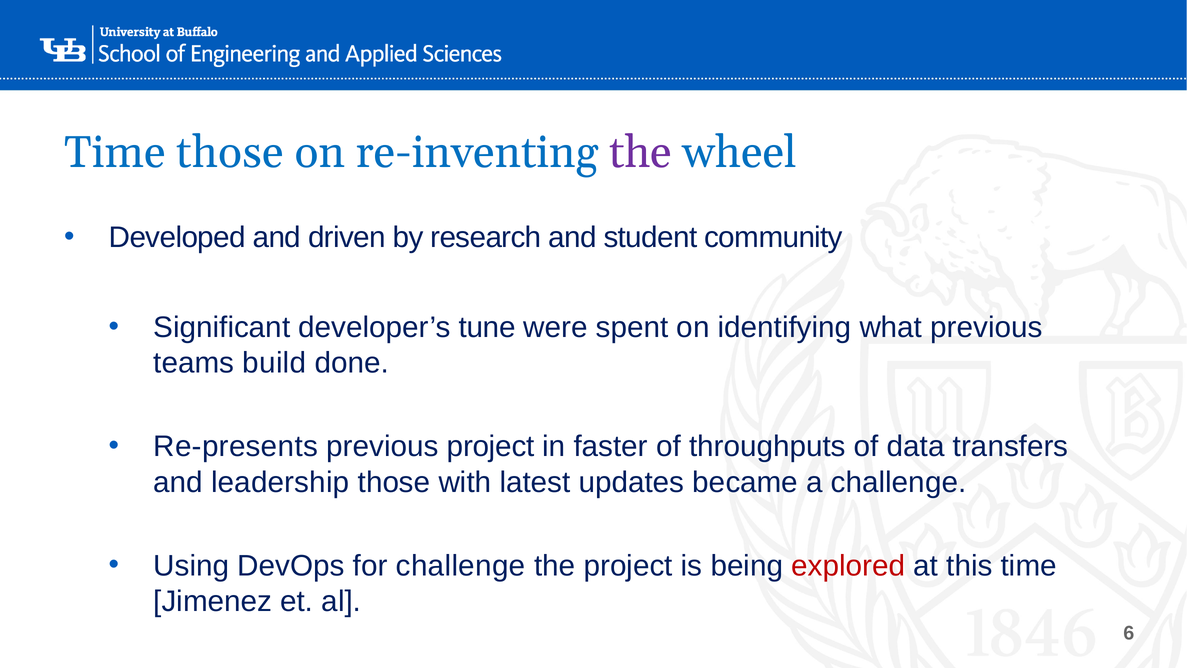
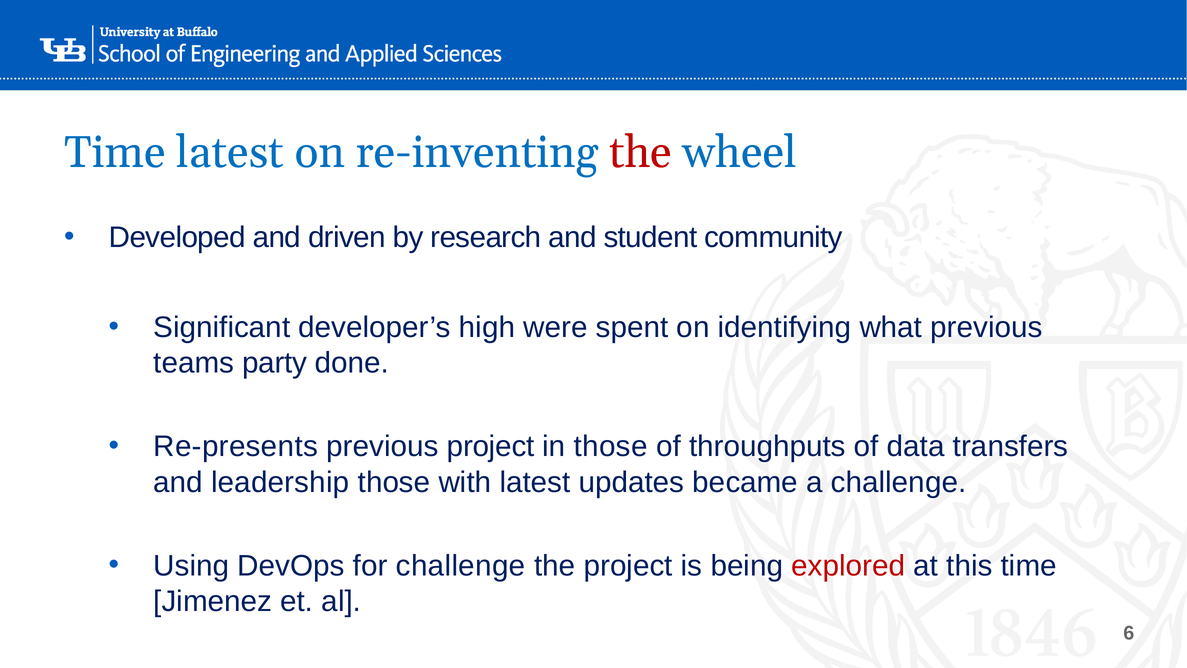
Time those: those -> latest
the at (641, 153) colour: purple -> red
tune: tune -> high
build: build -> party
in faster: faster -> those
